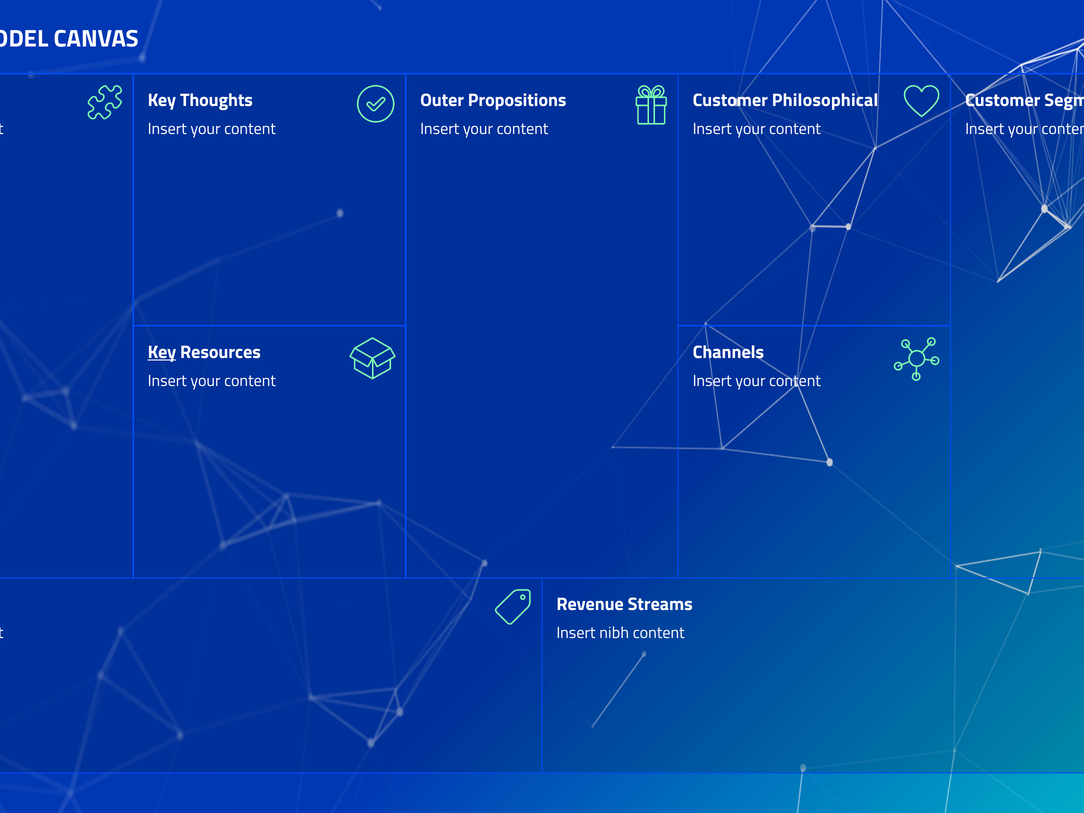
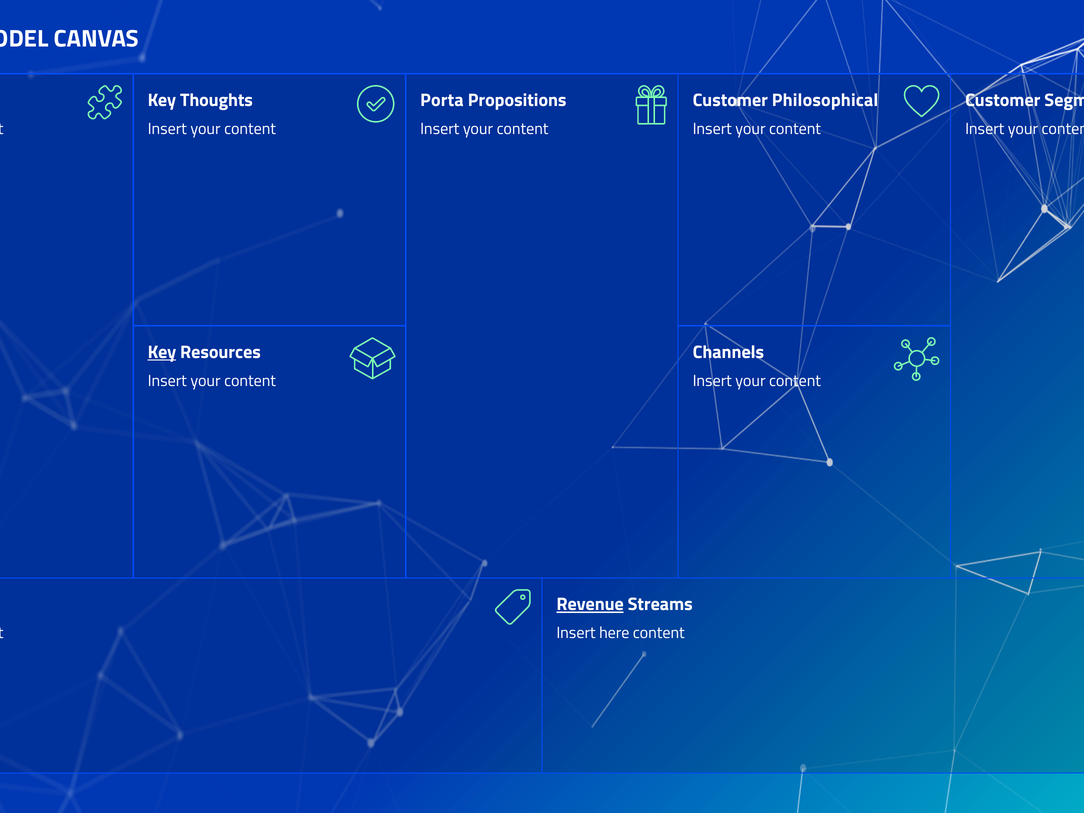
Outer: Outer -> Porta
Revenue underline: none -> present
nibh: nibh -> here
